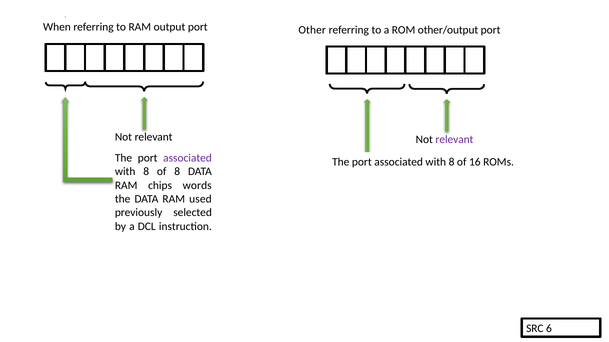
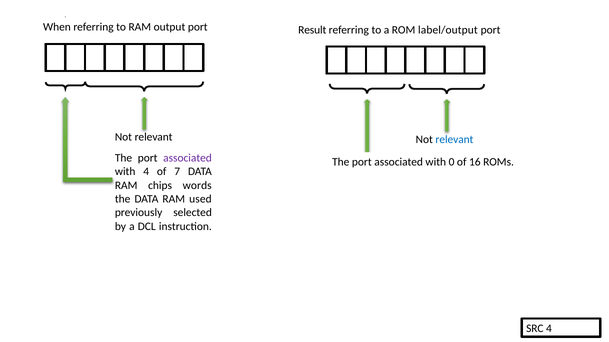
Other: Other -> Result
other/output: other/output -> label/output
relevant at (454, 140) colour: purple -> blue
8 at (452, 162): 8 -> 0
8 at (146, 172): 8 -> 4
of 8: 8 -> 7
SRC 6: 6 -> 4
